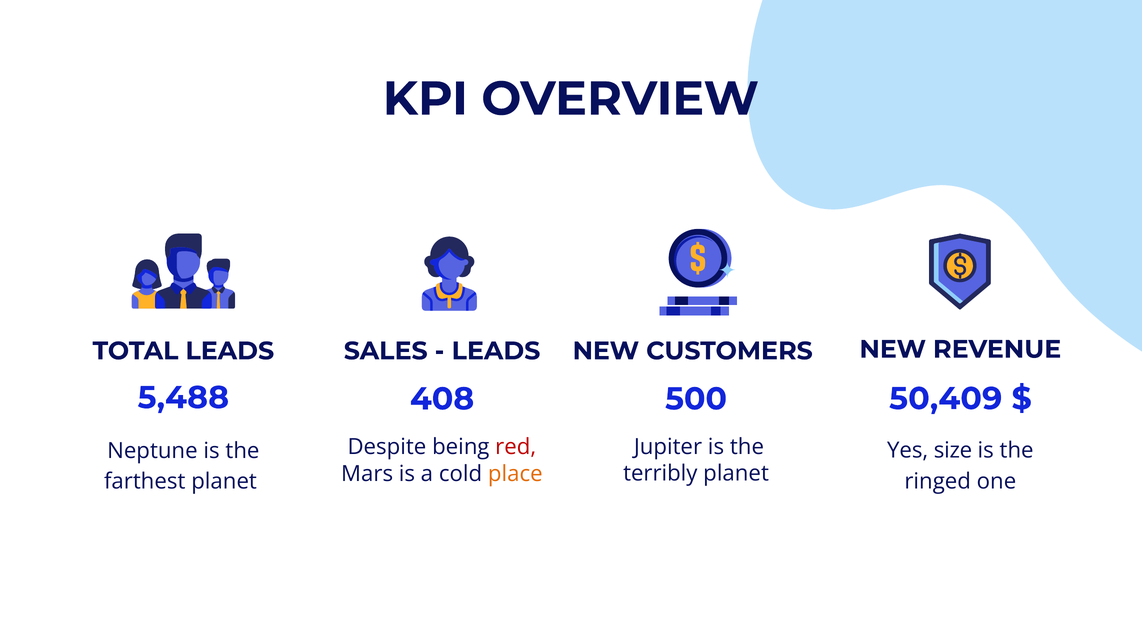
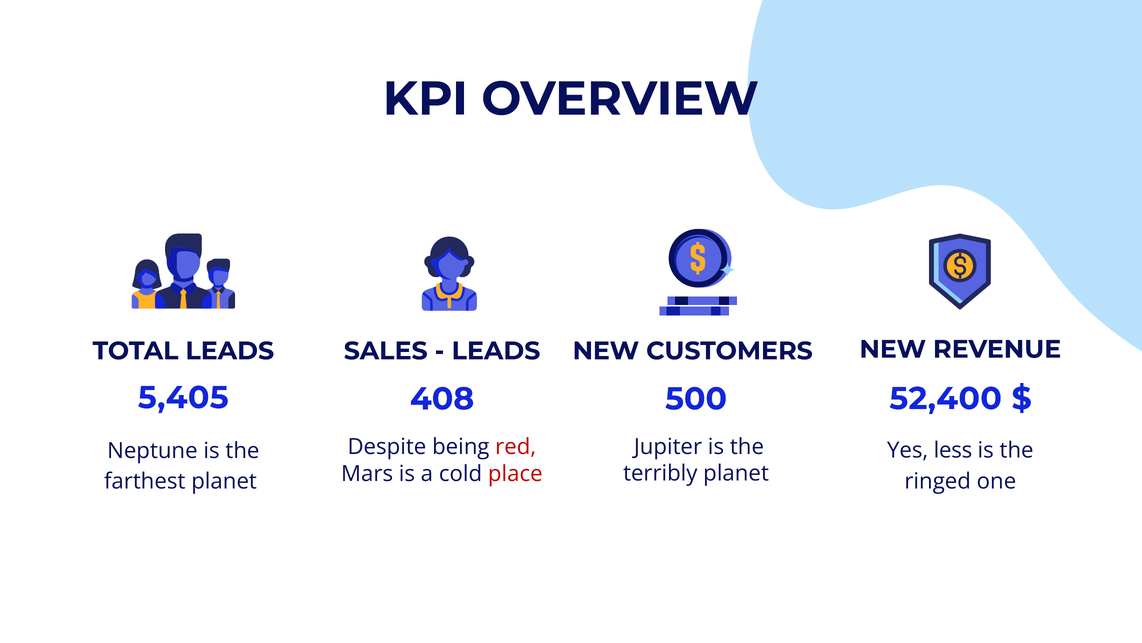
5,488: 5,488 -> 5,405
50,409: 50,409 -> 52,400
size: size -> less
place colour: orange -> red
